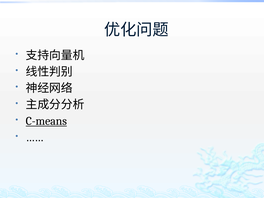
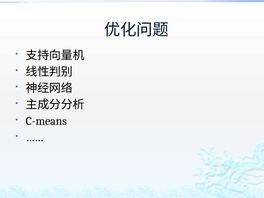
C-means underline: present -> none
